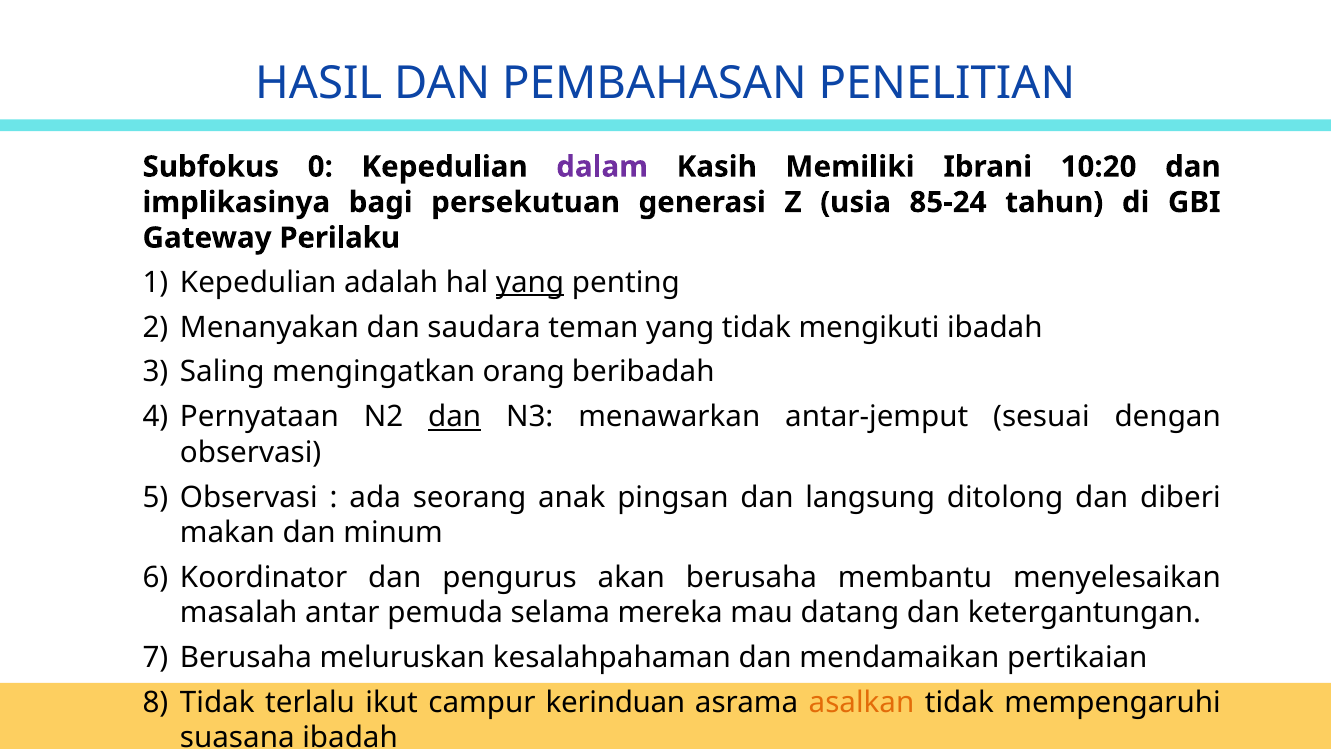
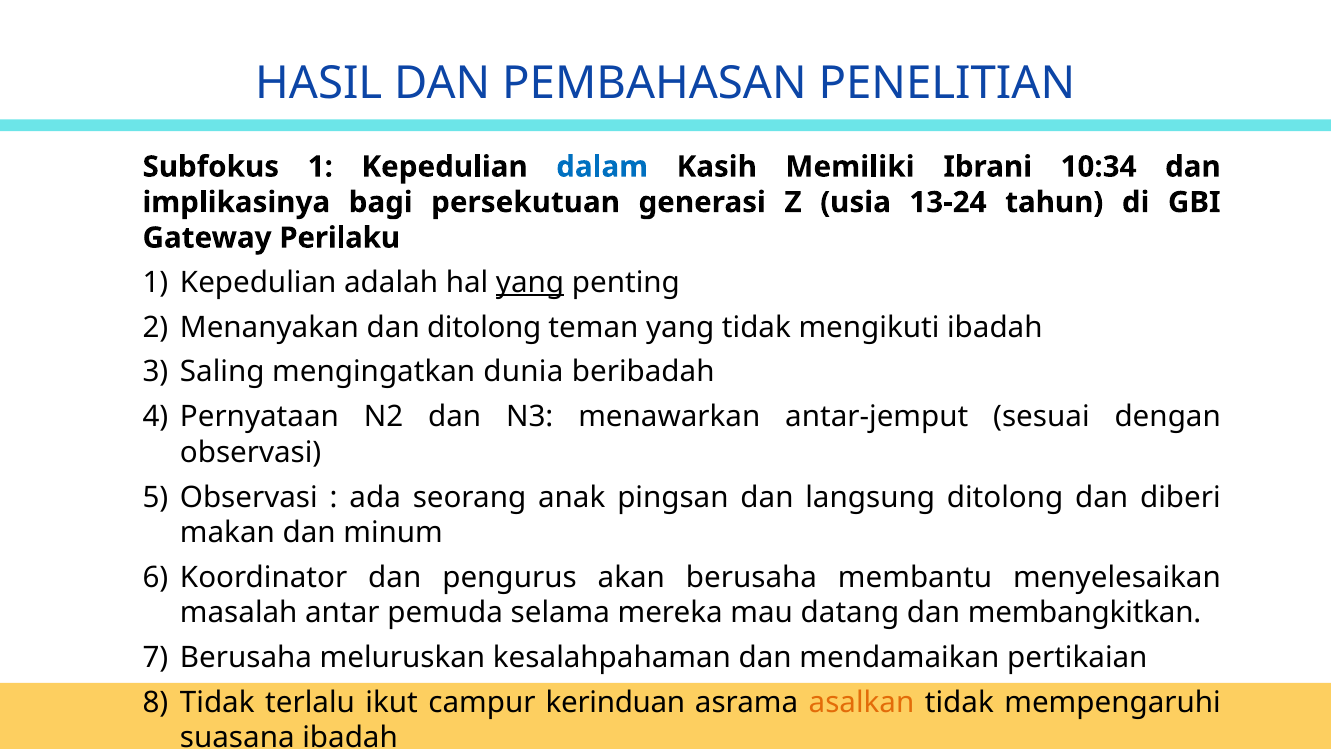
Subfokus 0: 0 -> 1
dalam colour: purple -> blue
10:20: 10:20 -> 10:34
85-24: 85-24 -> 13-24
dan saudara: saudara -> ditolong
orang: orang -> dunia
dan at (455, 417) underline: present -> none
ketergantungan: ketergantungan -> membangkitkan
